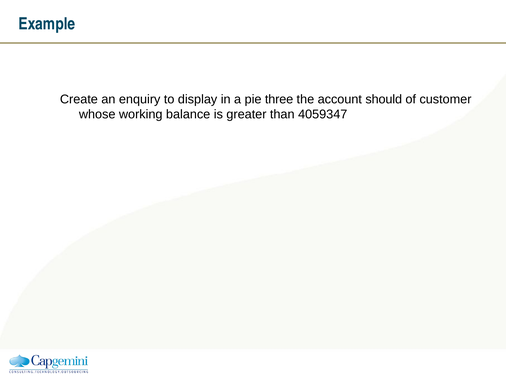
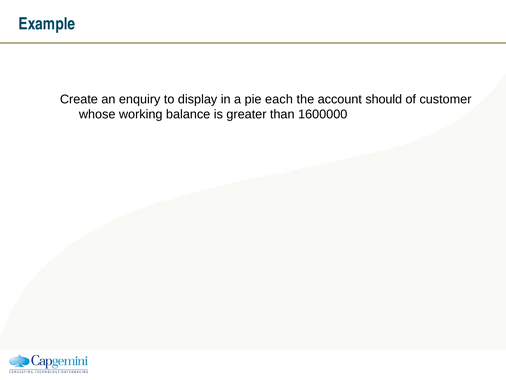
three: three -> each
4059347: 4059347 -> 1600000
